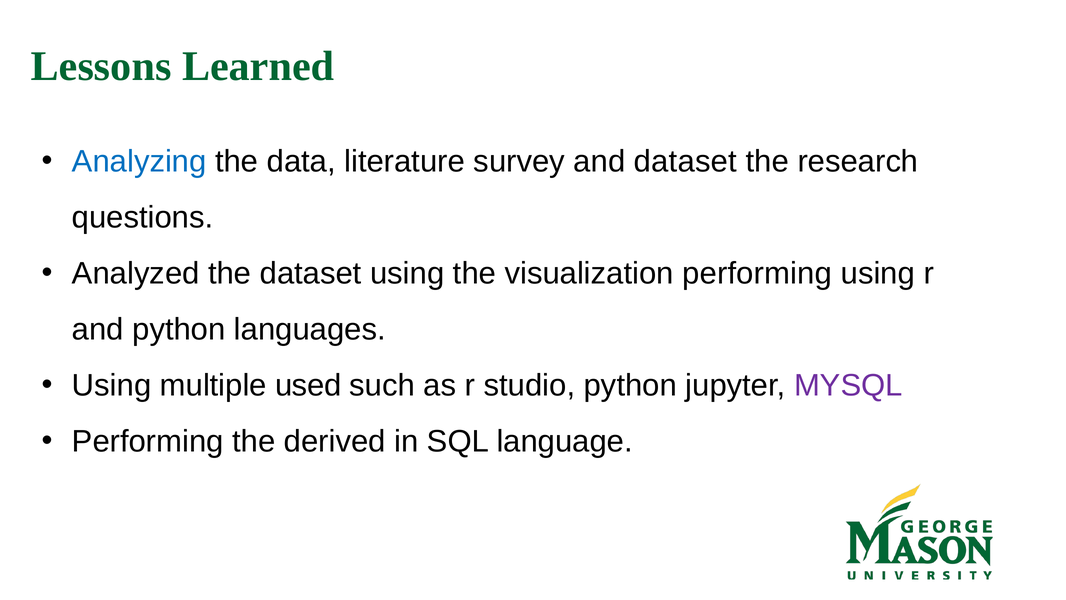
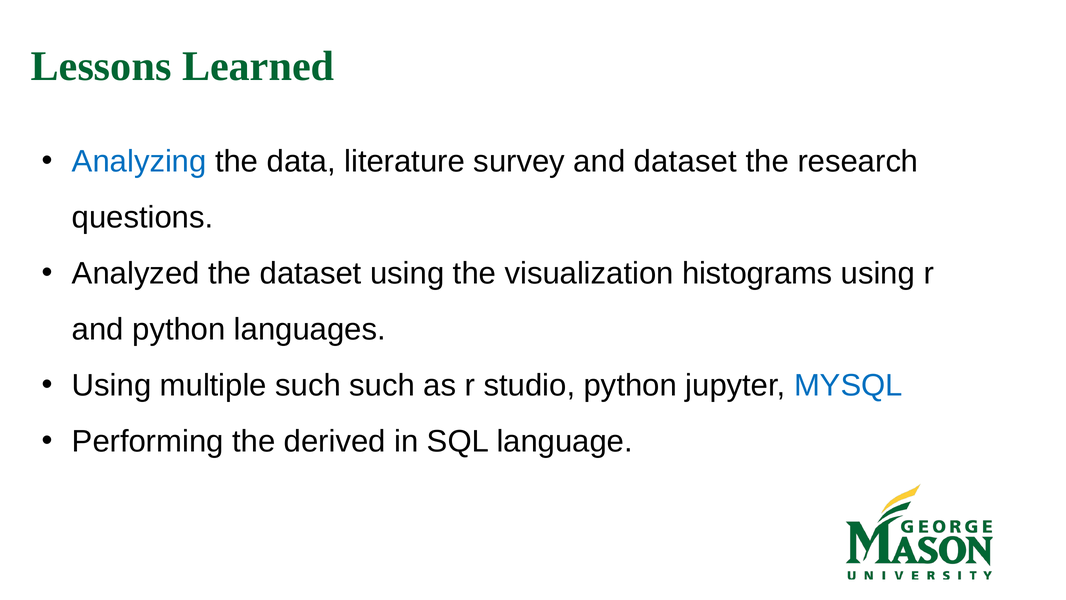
visualization performing: performing -> histograms
multiple used: used -> such
MYSQL colour: purple -> blue
